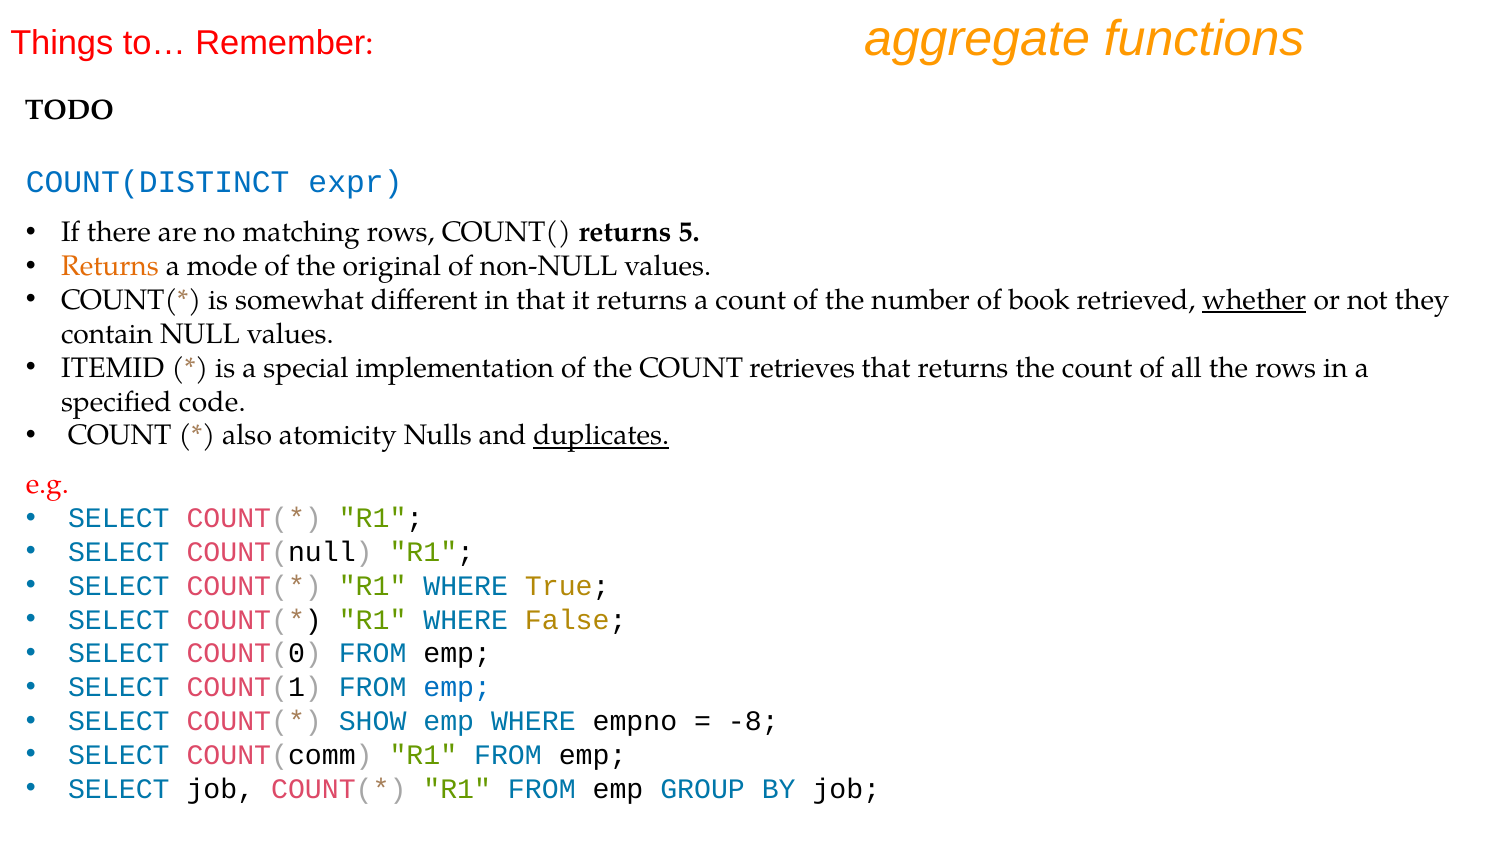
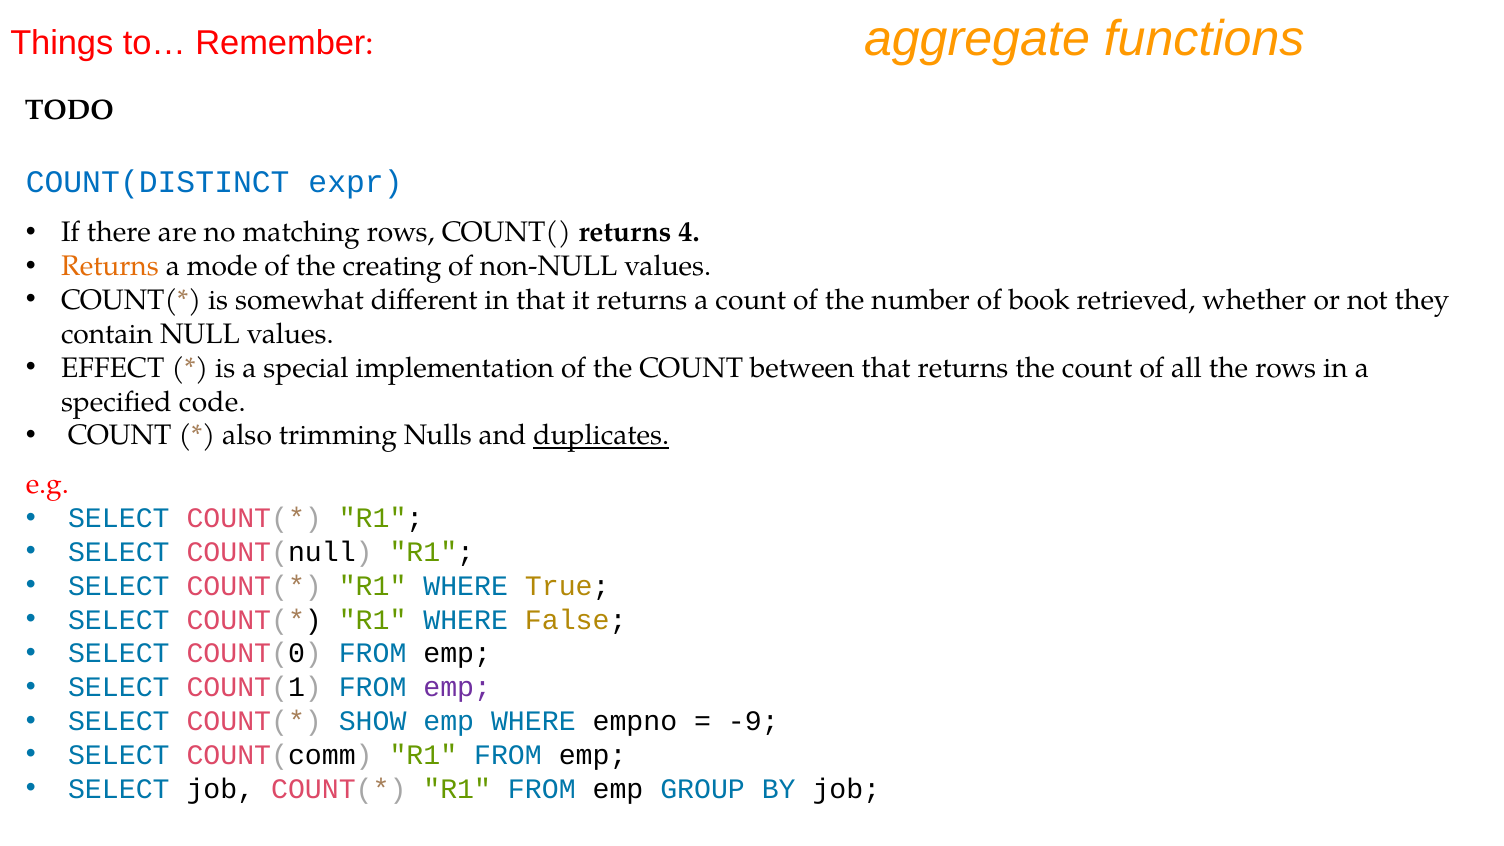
5: 5 -> 4
original: original -> creating
whether underline: present -> none
ITEMID: ITEMID -> EFFECT
retrieves: retrieves -> between
atomicity: atomicity -> trimming
emp at (457, 687) colour: blue -> purple
-8: -8 -> -9
